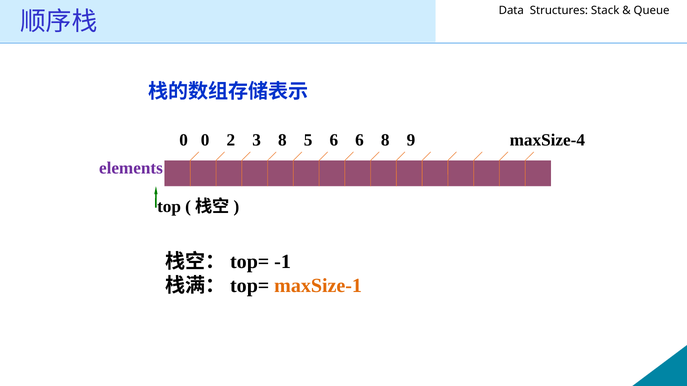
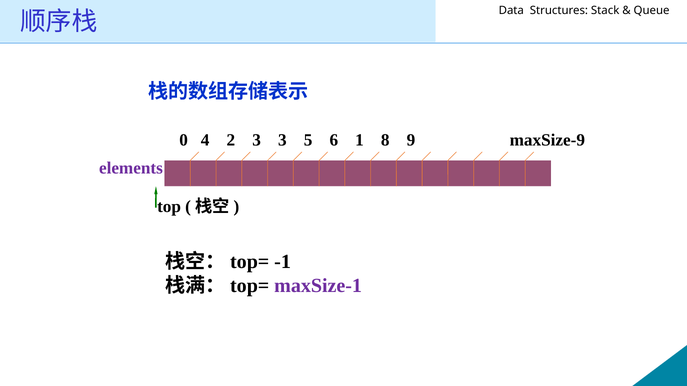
0 0: 0 -> 4
3 8: 8 -> 3
6 6: 6 -> 1
maxSize-4: maxSize-4 -> maxSize-9
maxSize-1 colour: orange -> purple
